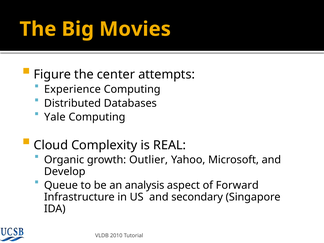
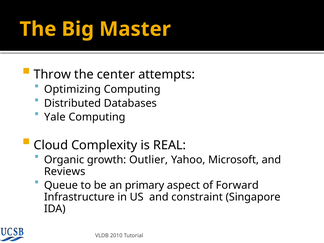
Movies: Movies -> Master
Figure: Figure -> Throw
Experience: Experience -> Optimizing
Develop: Develop -> Reviews
analysis: analysis -> primary
secondary: secondary -> constraint
